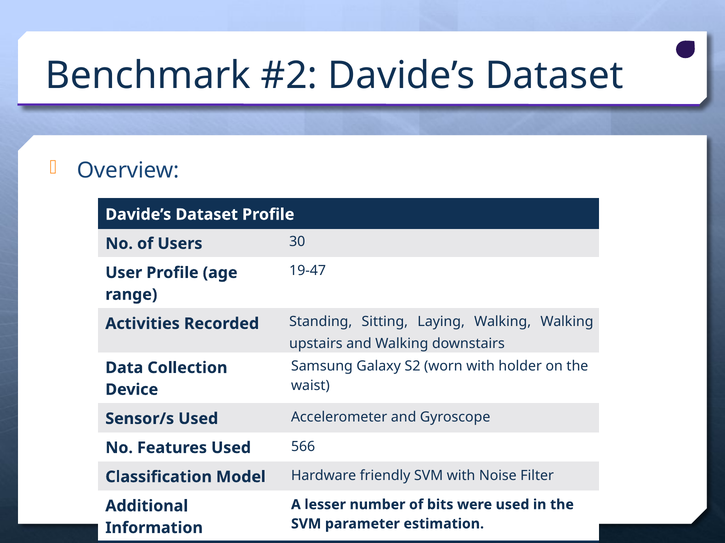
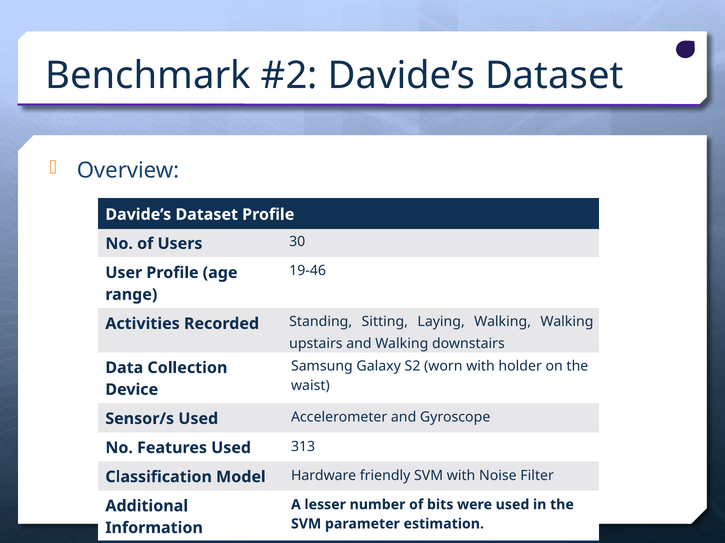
19-47: 19-47 -> 19-46
566: 566 -> 313
